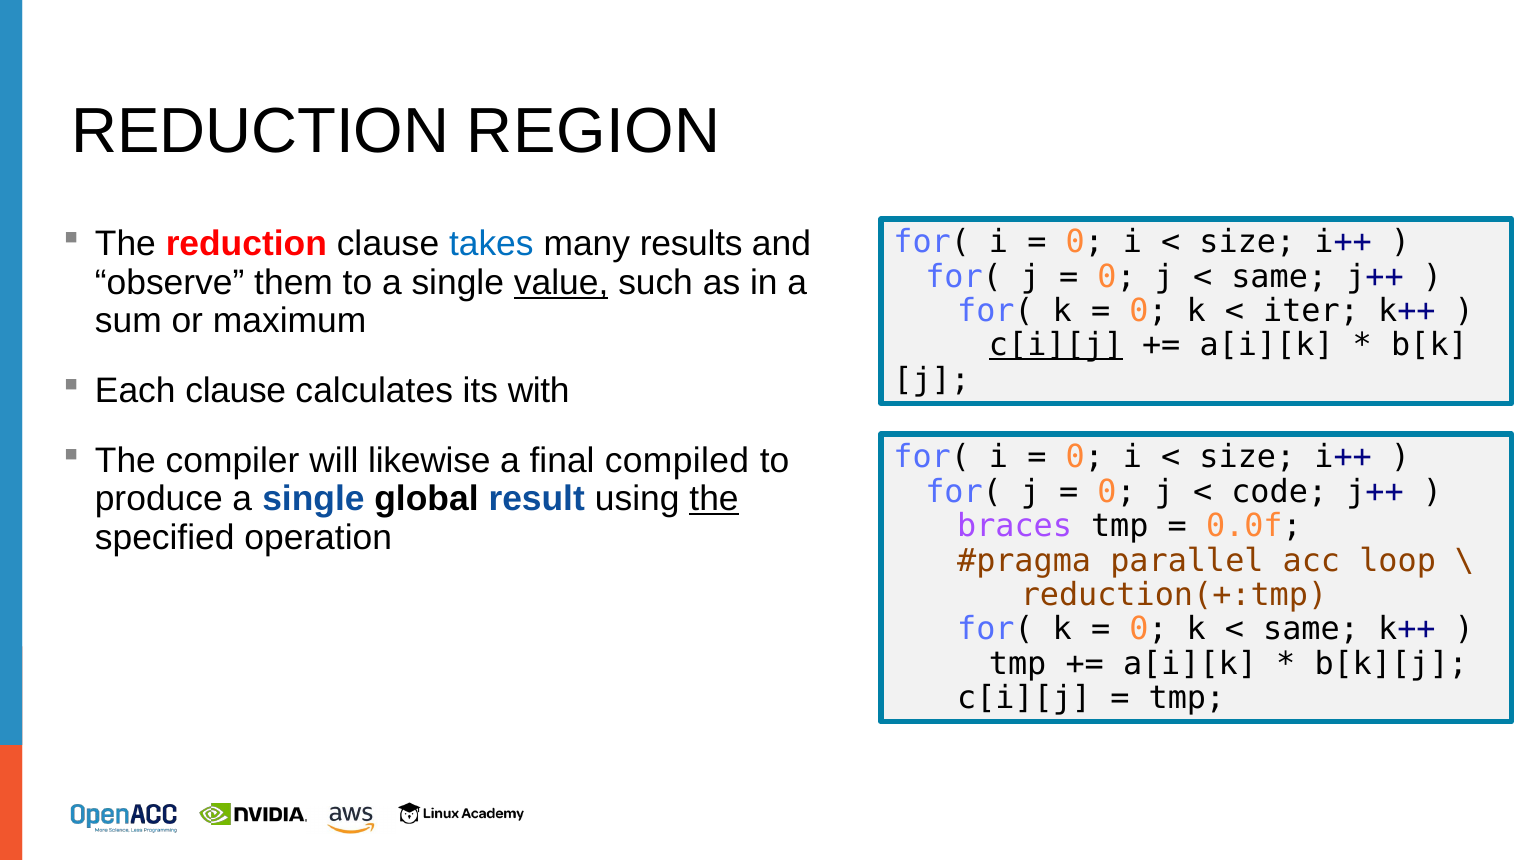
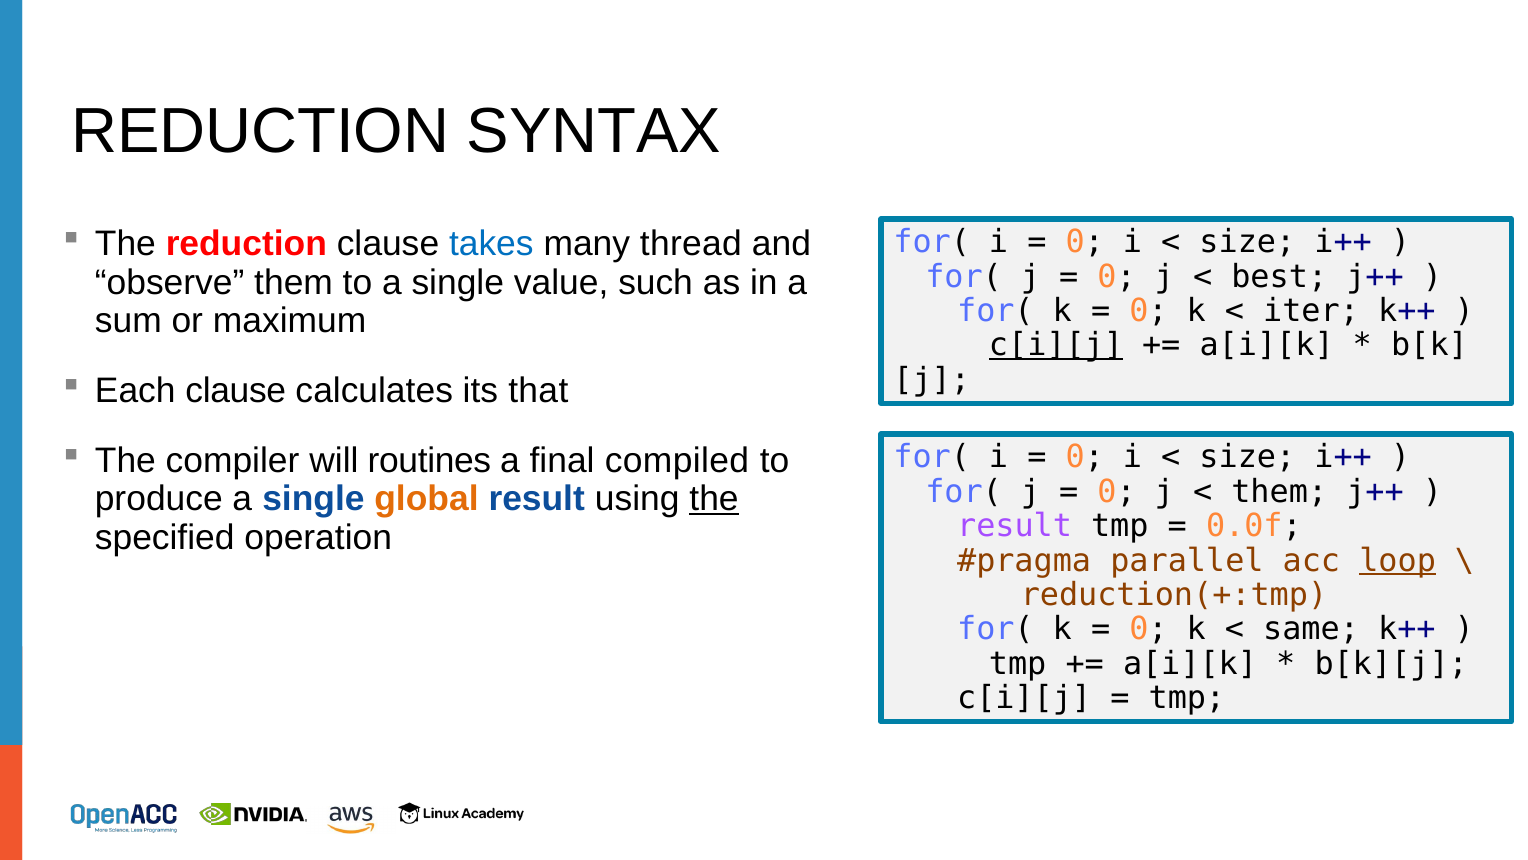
REGION: REGION -> SYNTAX
results: results -> thread
same at (1279, 276): same -> best
value underline: present -> none
with: with -> that
likewise: likewise -> routines
code at (1279, 491): code -> them
global colour: black -> orange
braces at (1015, 526): braces -> result
loop underline: none -> present
